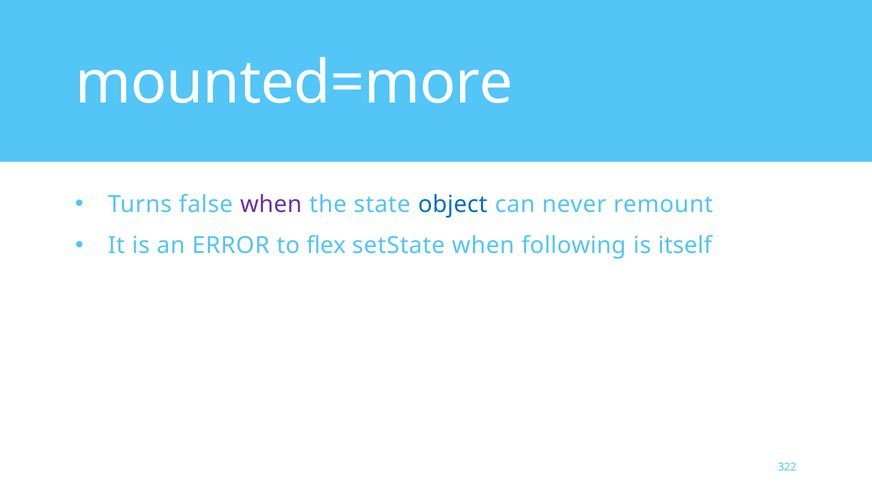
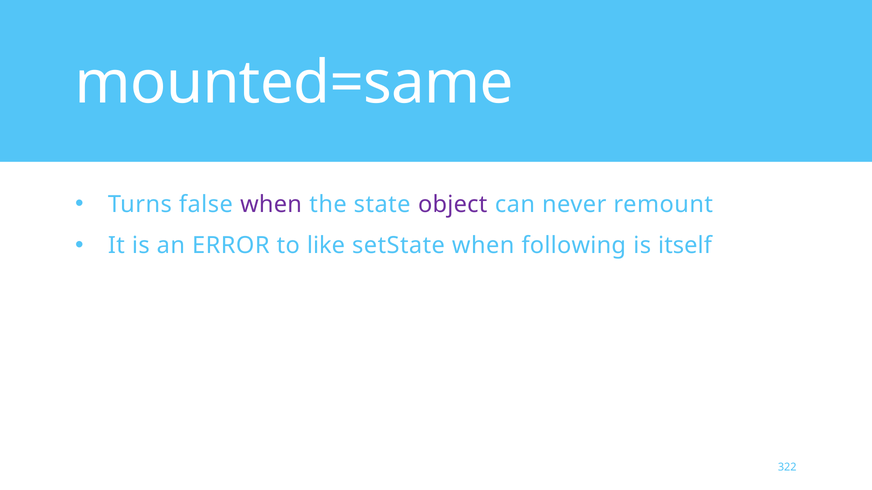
mounted=more: mounted=more -> mounted=same
object colour: blue -> purple
flex: flex -> like
